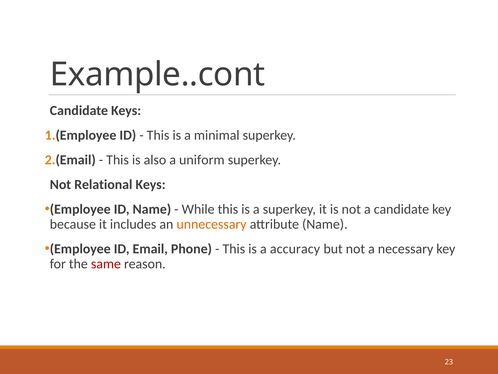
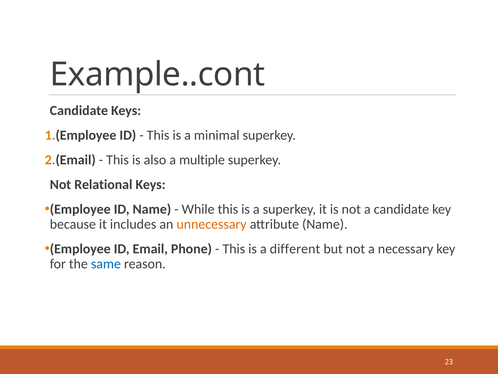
uniform: uniform -> multiple
accuracy: accuracy -> different
same colour: red -> blue
